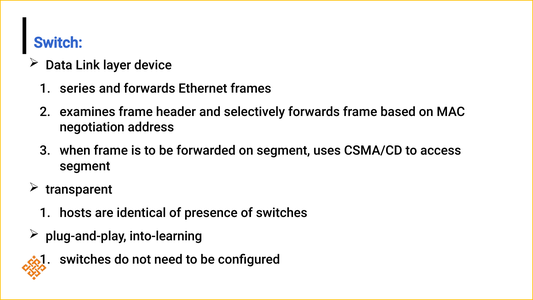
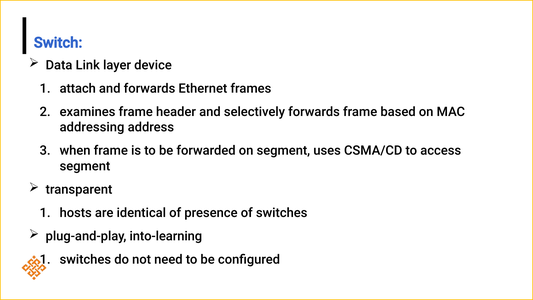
series: series -> attach
negotiation: negotiation -> addressing
